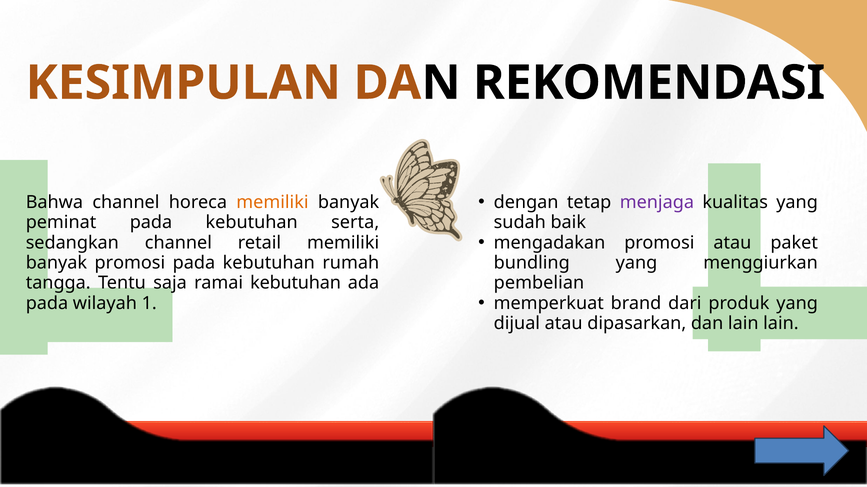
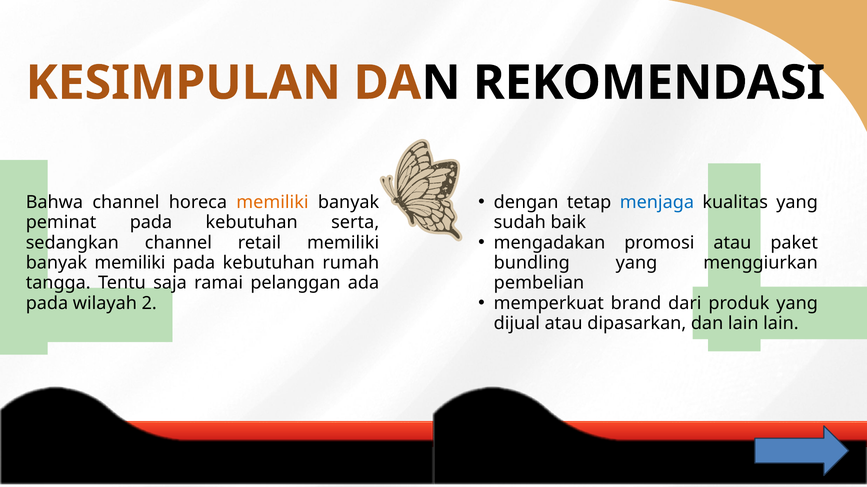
menjaga colour: purple -> blue
banyak promosi: promosi -> memiliki
ramai kebutuhan: kebutuhan -> pelanggan
1: 1 -> 2
